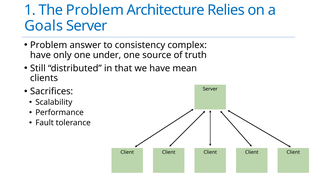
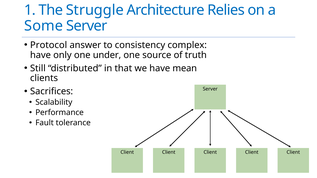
The Problem: Problem -> Struggle
Goals: Goals -> Some
Problem at (49, 45): Problem -> Protocol
